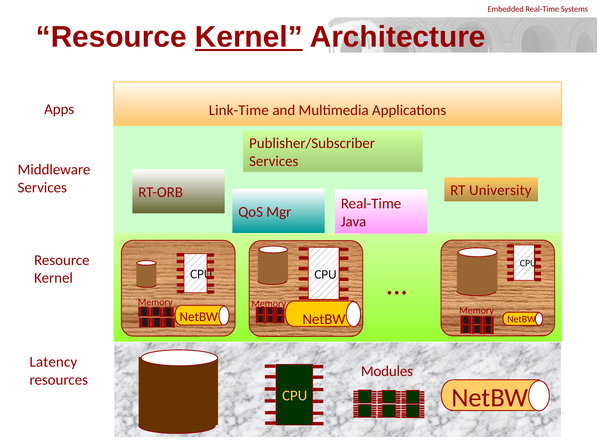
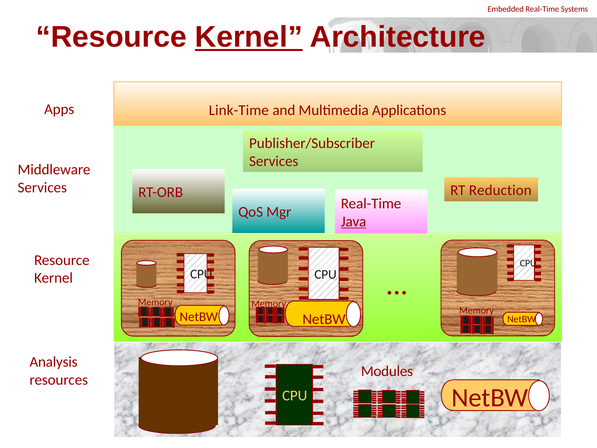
University: University -> Reduction
Java underline: none -> present
Latency: Latency -> Analysis
